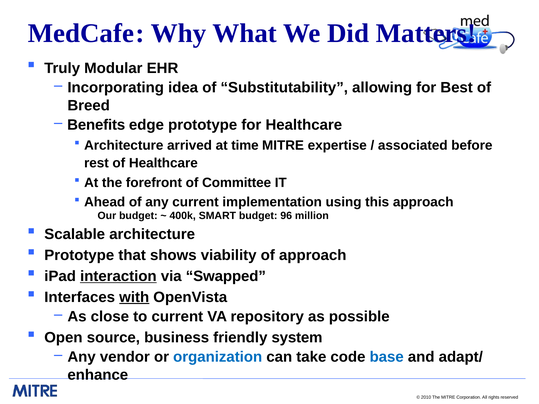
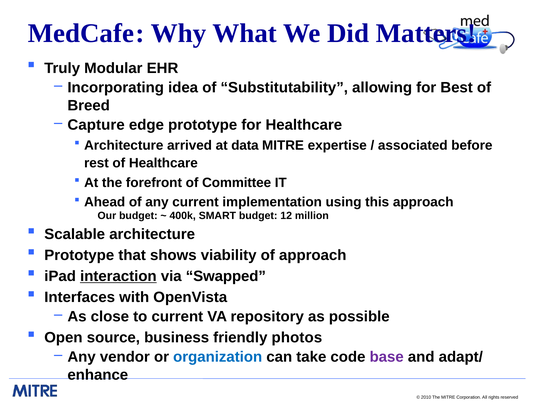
Benefits: Benefits -> Capture
time: time -> data
96: 96 -> 12
with underline: present -> none
system: system -> photos
base colour: blue -> purple
